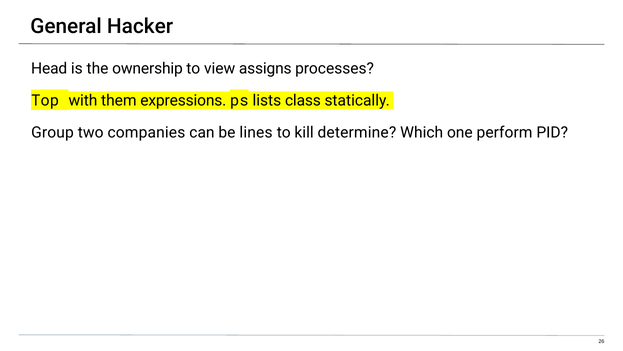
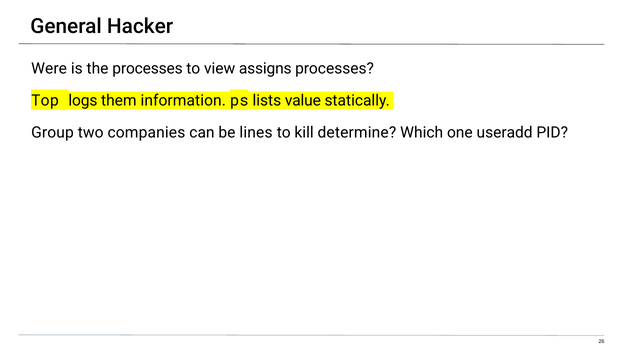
Head: Head -> Were
the ownership: ownership -> processes
with: with -> logs
expressions: expressions -> information
class: class -> value
perform: perform -> useradd
